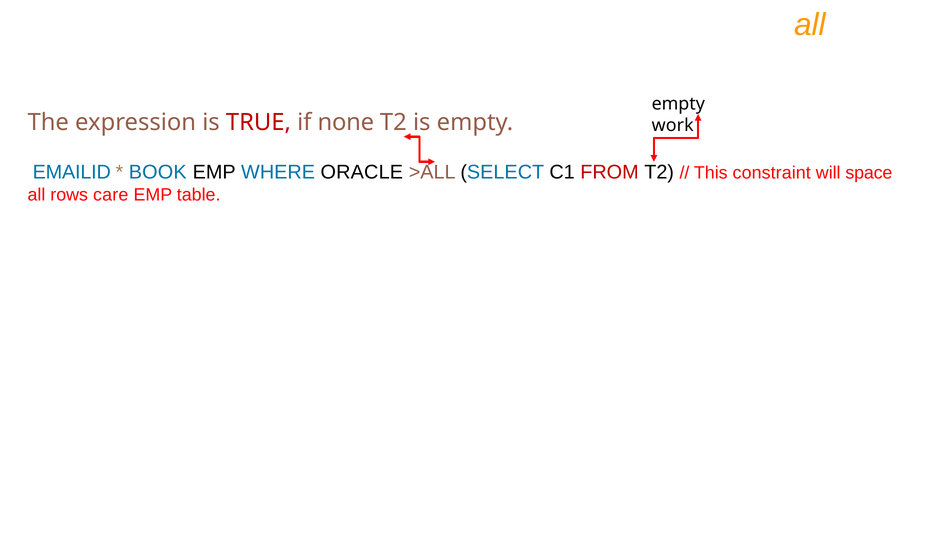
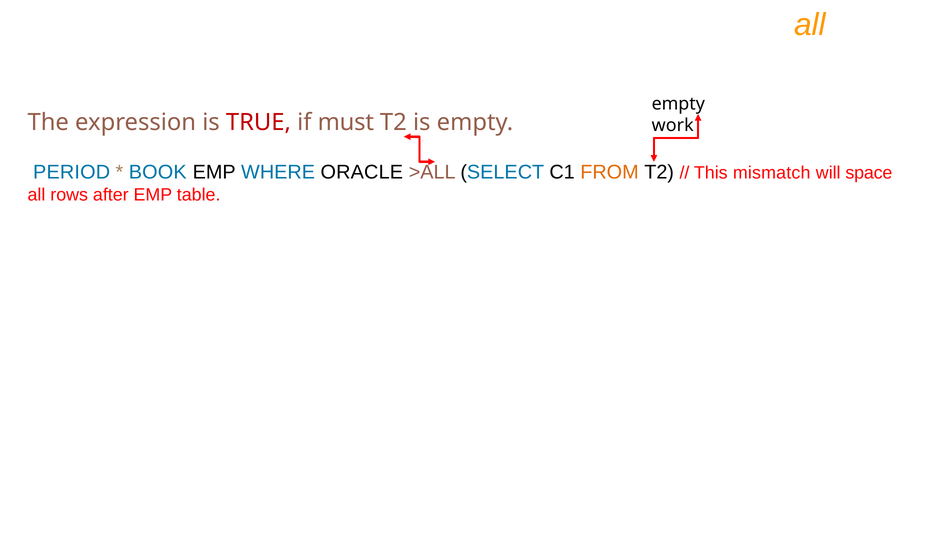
none: none -> must
EMAILID: EMAILID -> PERIOD
FROM colour: red -> orange
constraint: constraint -> mismatch
care: care -> after
